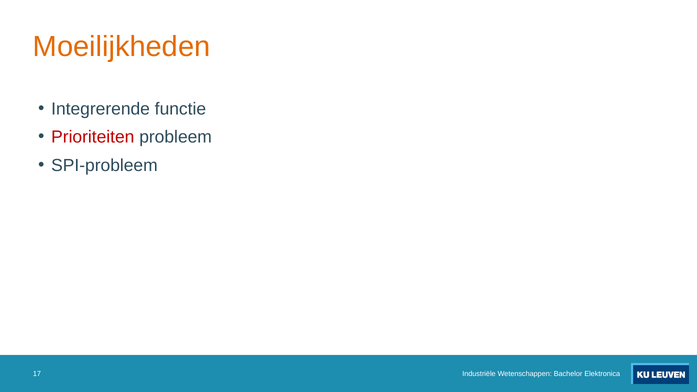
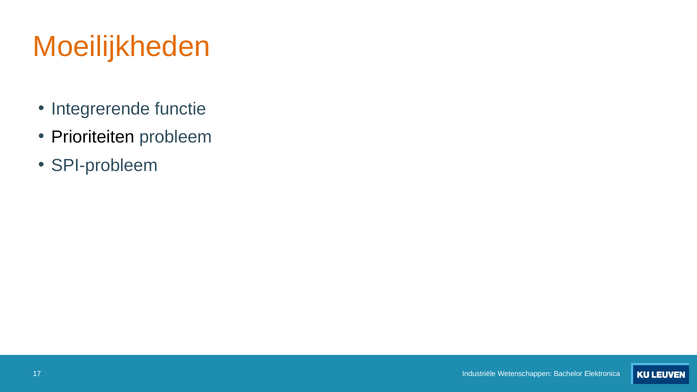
Prioriteiten colour: red -> black
